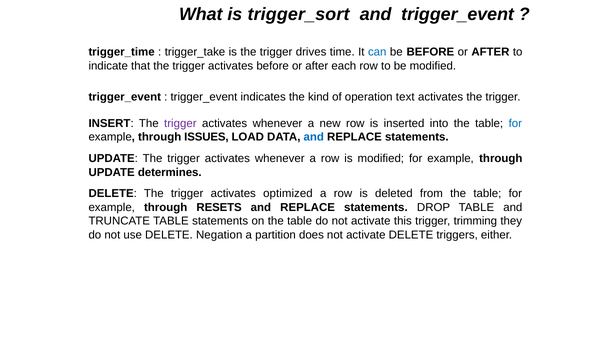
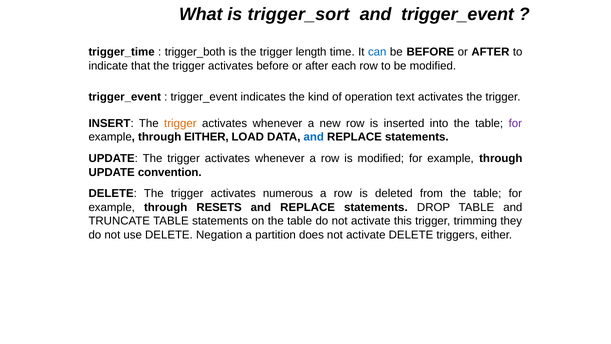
trigger_take: trigger_take -> trigger_both
drives: drives -> length
trigger at (180, 123) colour: purple -> orange
for at (515, 123) colour: blue -> purple
through ISSUES: ISSUES -> EITHER
determines: determines -> convention
optimized: optimized -> numerous
